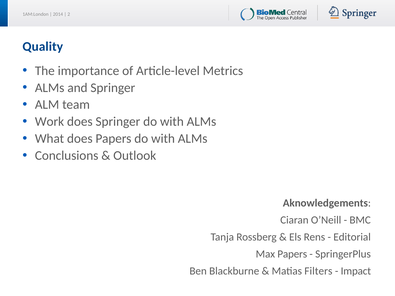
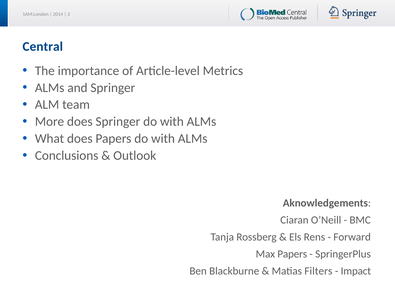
Quality: Quality -> Central
Work: Work -> More
Editorial: Editorial -> Forward
